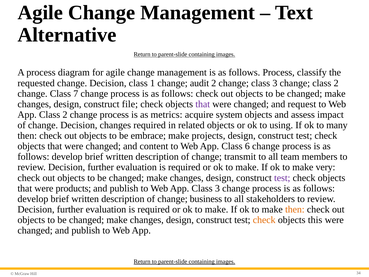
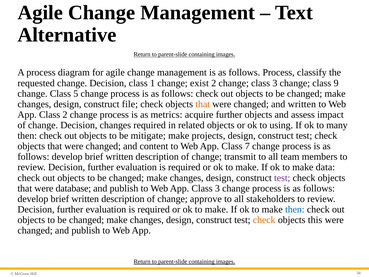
audit: audit -> exist
change class 2: 2 -> 9
7: 7 -> 5
that at (203, 104) colour: purple -> orange
and request: request -> written
acquire system: system -> further
embrace: embrace -> mitigate
6: 6 -> 7
very: very -> data
products: products -> database
business: business -> approve
then at (295, 209) colour: orange -> blue
